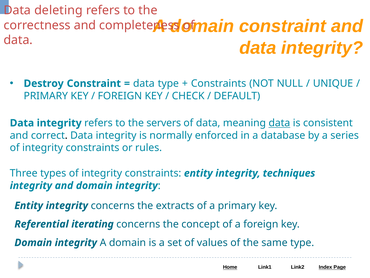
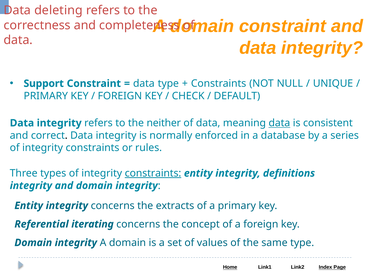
Destroy: Destroy -> Support
servers: servers -> neither
constraints at (153, 173) underline: none -> present
techniques: techniques -> definitions
